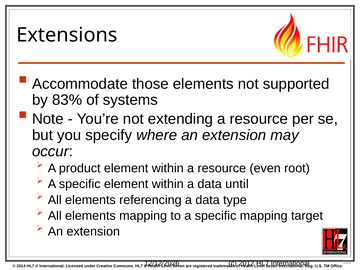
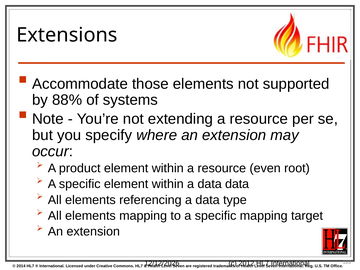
83%: 83% -> 88%
data until: until -> data
